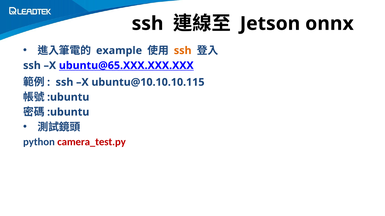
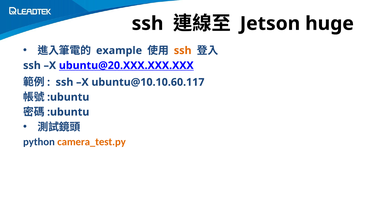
onnx: onnx -> huge
ubuntu@65.XXX.XXX.XXX: ubuntu@65.XXX.XXX.XXX -> ubuntu@20.XXX.XXX.XXX
ubuntu@10.10.10.115: ubuntu@10.10.10.115 -> ubuntu@10.10.60.117
camera_test.py colour: red -> orange
